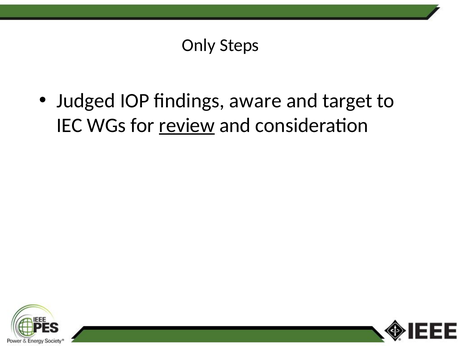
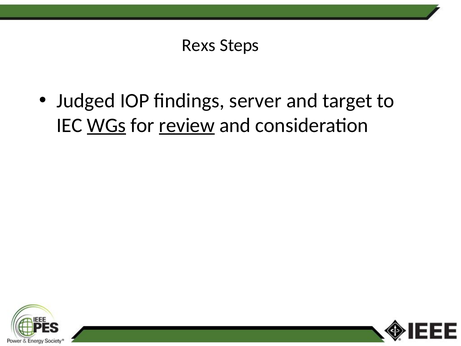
Only: Only -> Rexs
aware: aware -> server
WGs underline: none -> present
